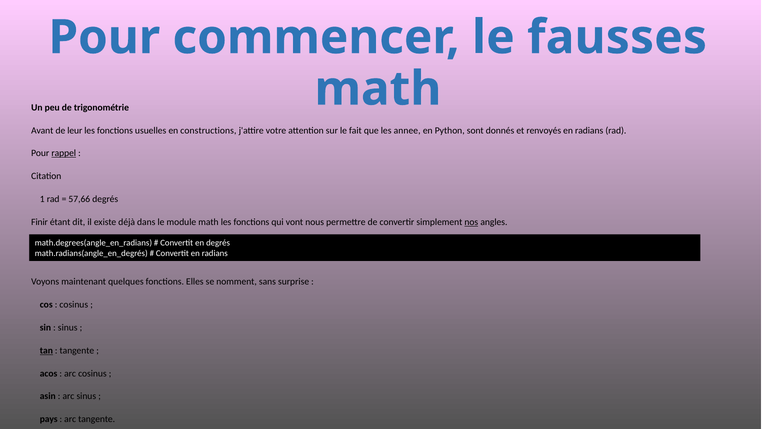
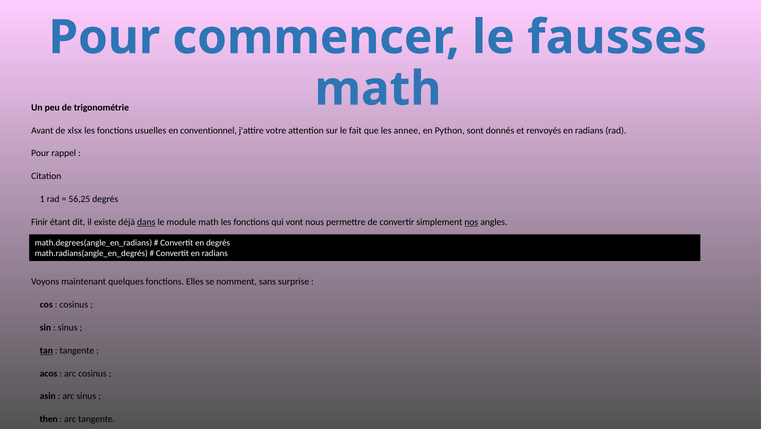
leur: leur -> xlsx
constructions: constructions -> conventionnel
rappel underline: present -> none
57,66: 57,66 -> 56,25
dans underline: none -> present
pays: pays -> then
